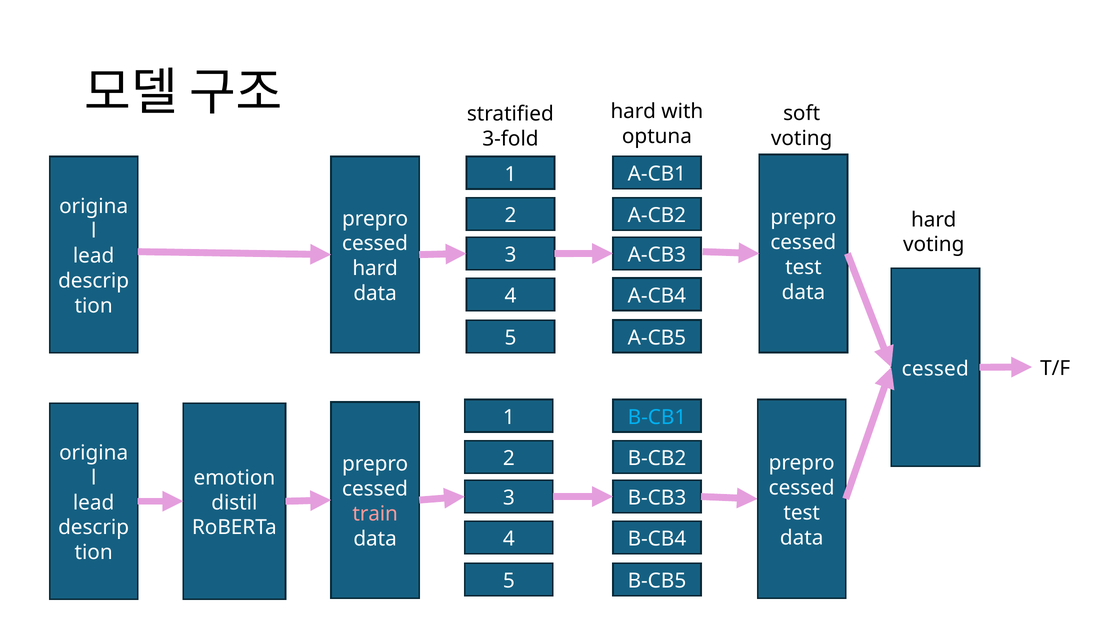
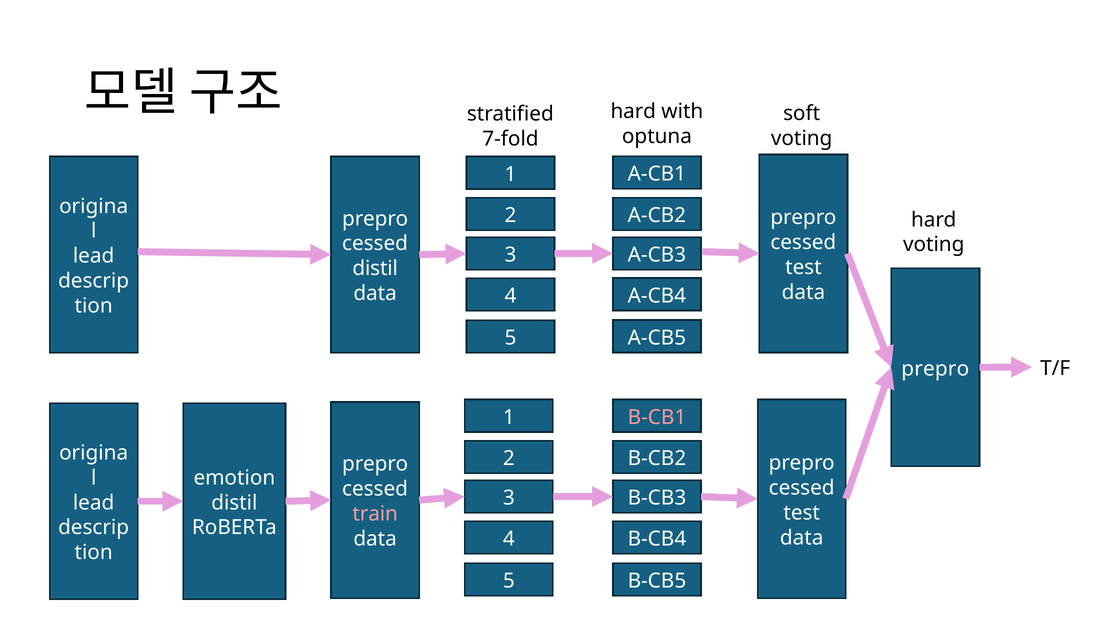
3-fold: 3-fold -> 7-fold
hard at (375, 268): hard -> distil
cessed at (935, 369): cessed -> prepro
B-CB1 colour: light blue -> pink
